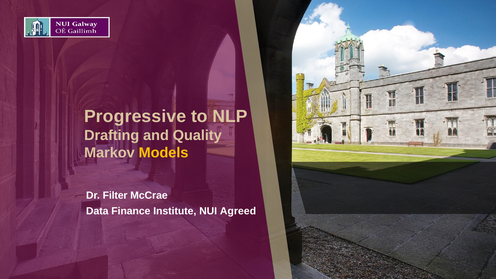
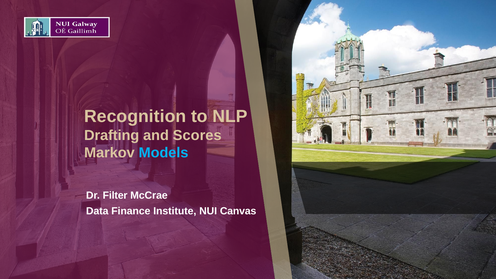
Progressive: Progressive -> Recognition
Quality: Quality -> Scores
Models colour: yellow -> light blue
Agreed: Agreed -> Canvas
